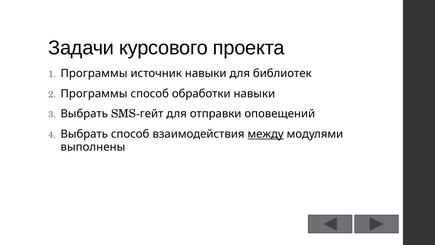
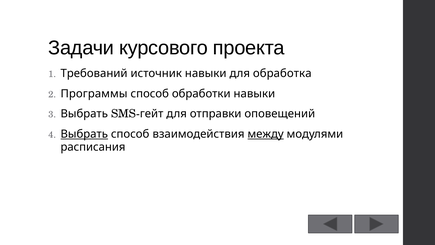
Программы at (94, 73): Программы -> Требований
библиотек: библиотек -> обработка
Выбрать at (84, 134) underline: none -> present
выполнены: выполнены -> расписания
